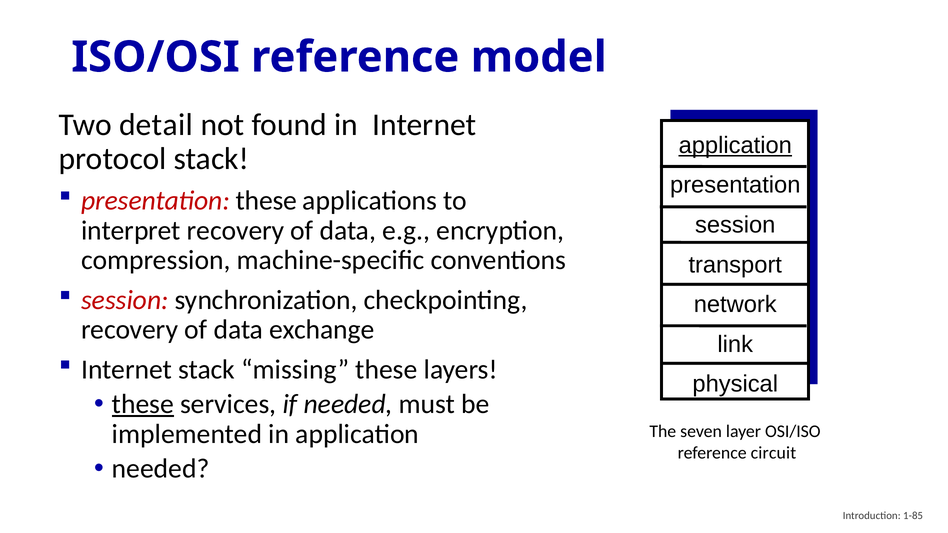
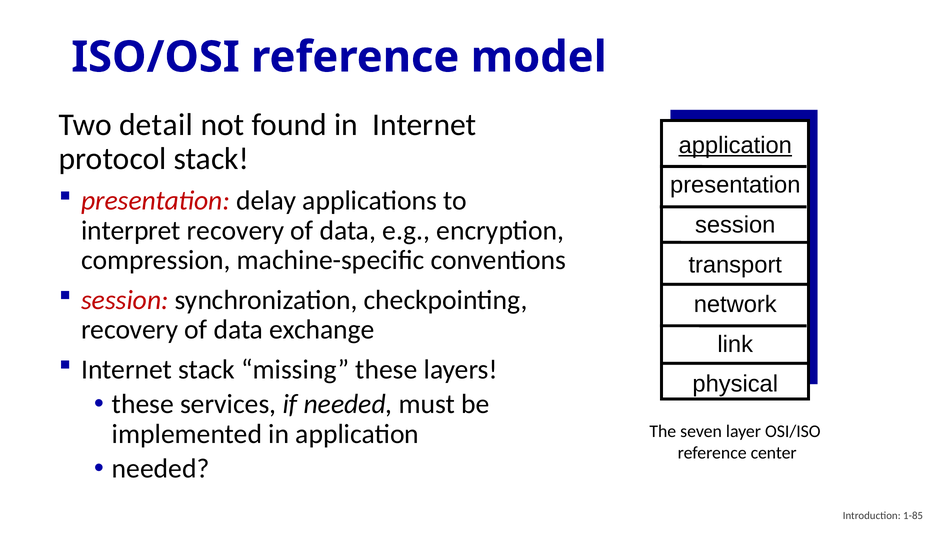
presentation these: these -> delay
these at (143, 404) underline: present -> none
circuit: circuit -> center
